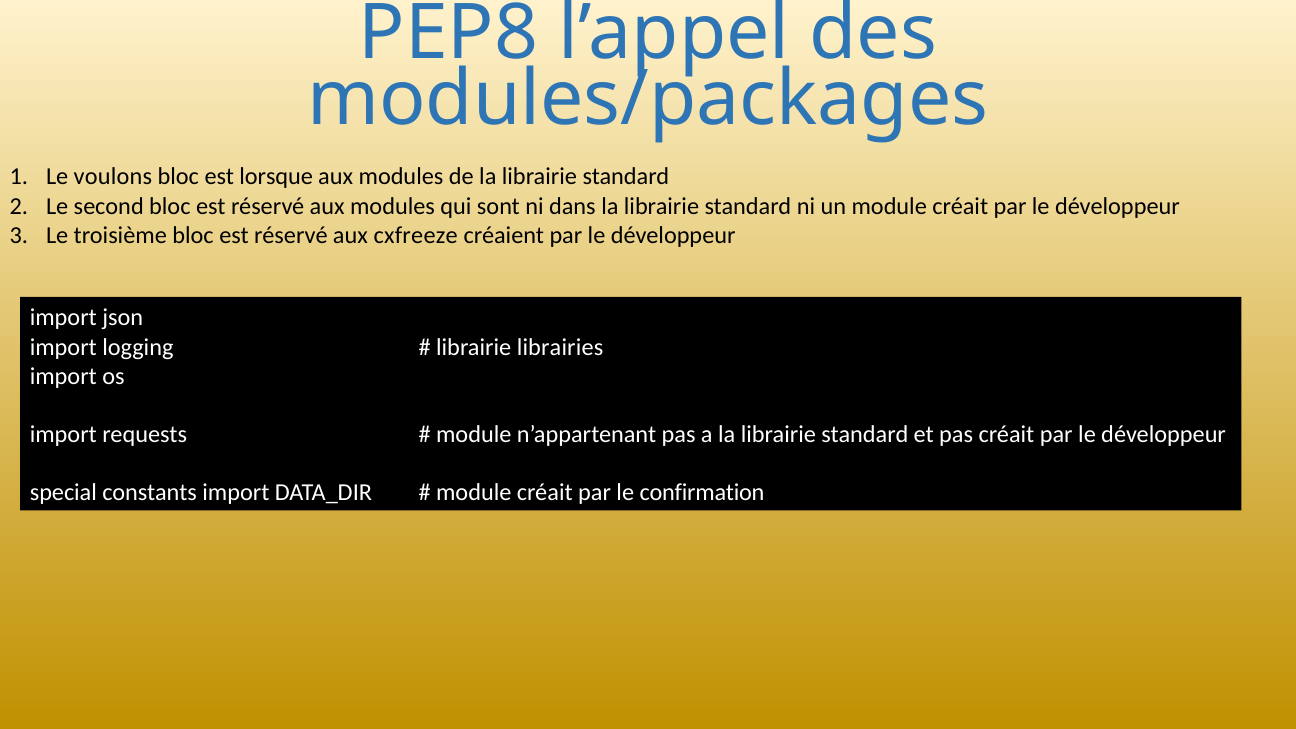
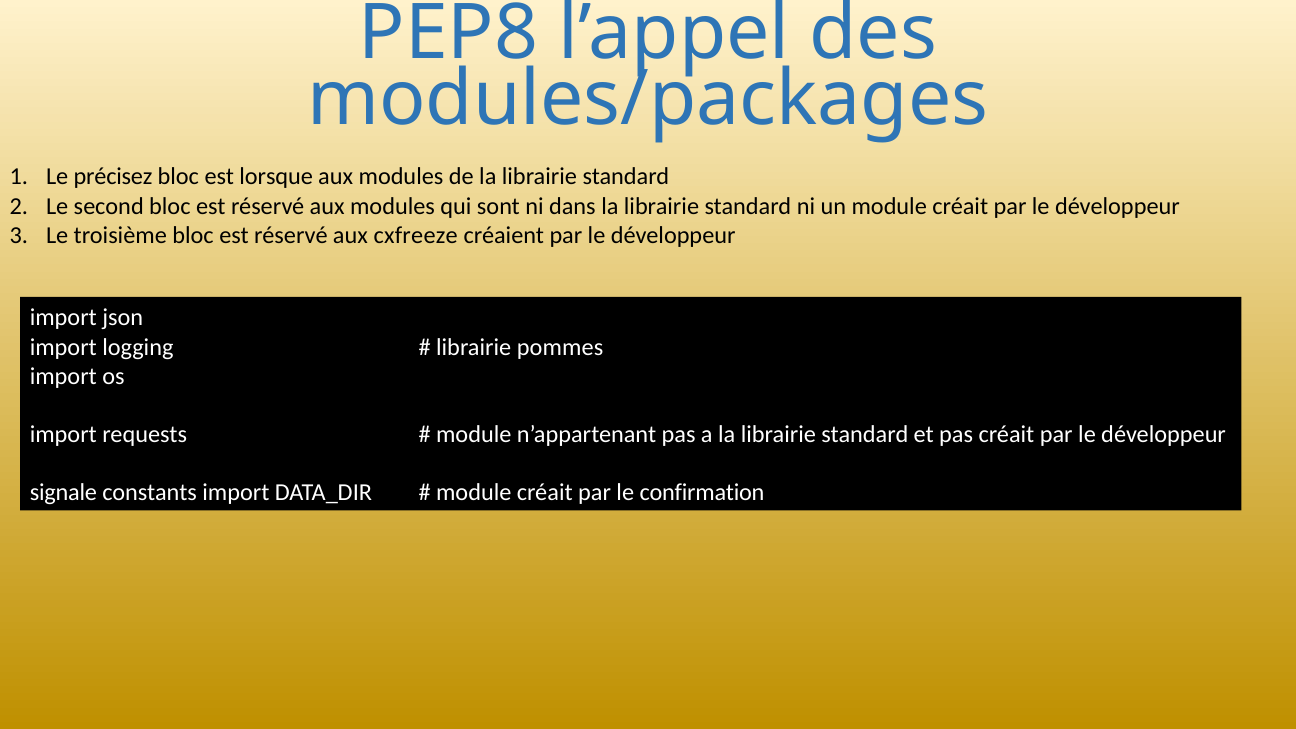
voulons: voulons -> précisez
librairies: librairies -> pommes
special: special -> signale
